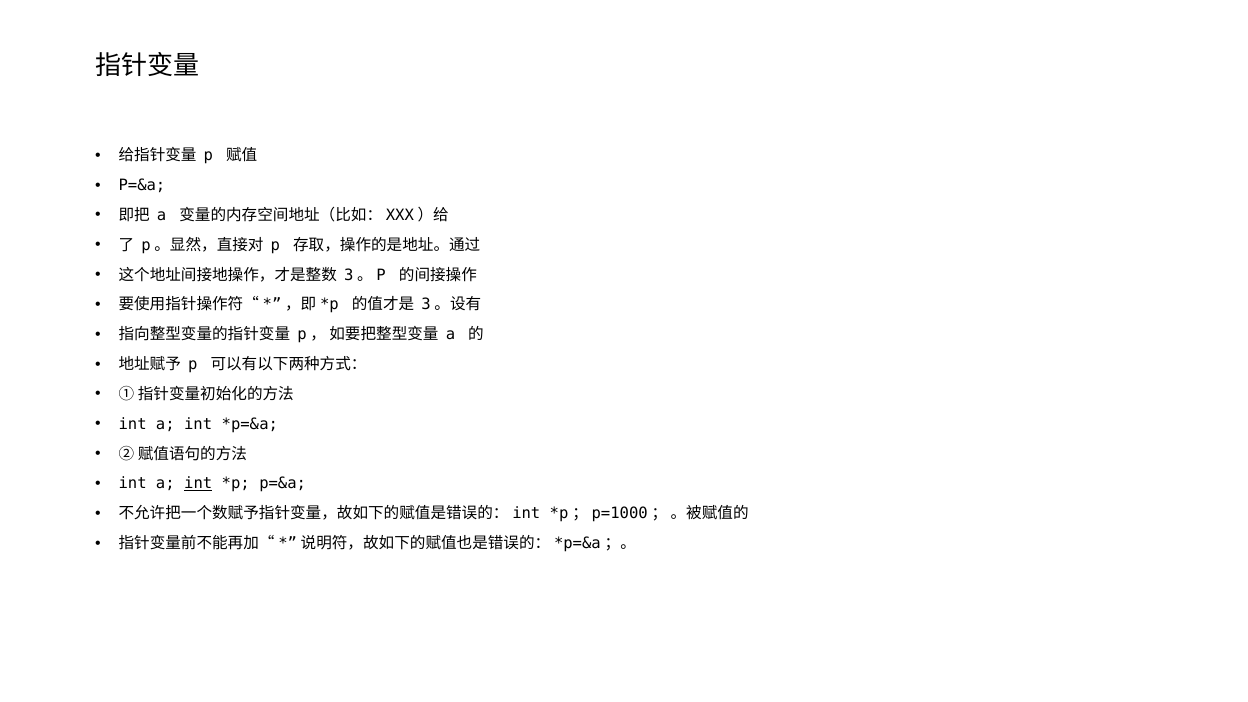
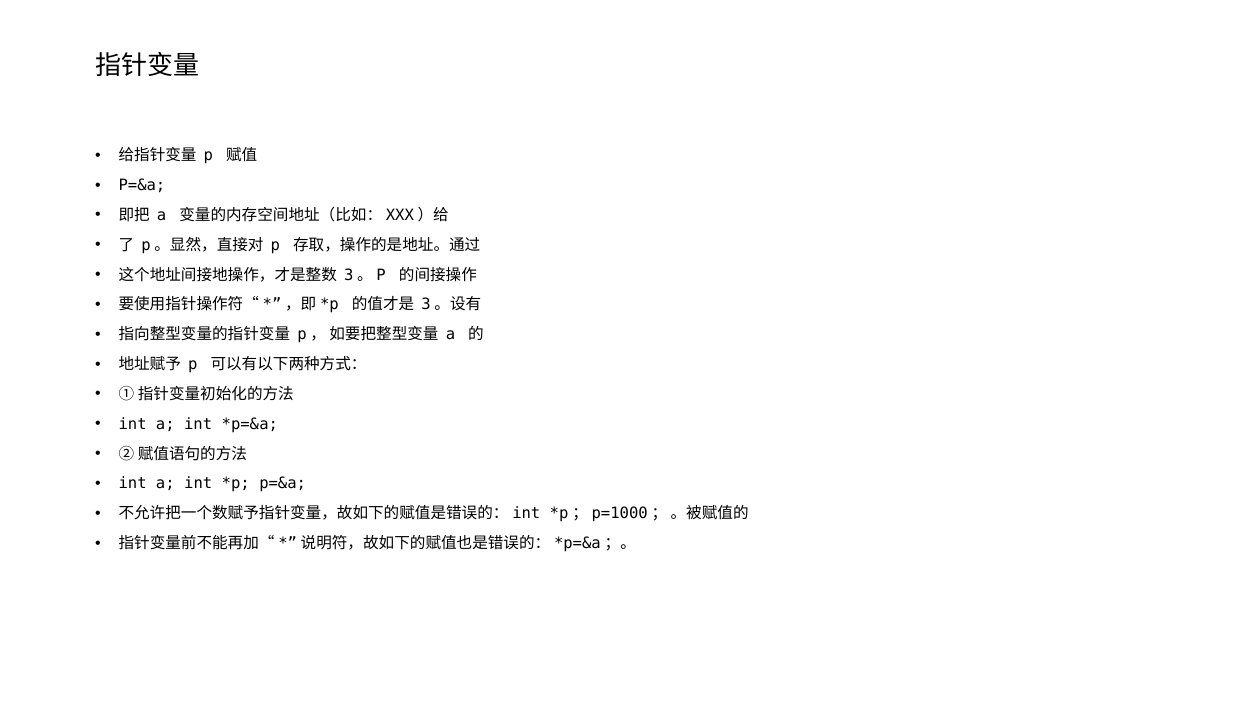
int at (198, 484) underline: present -> none
